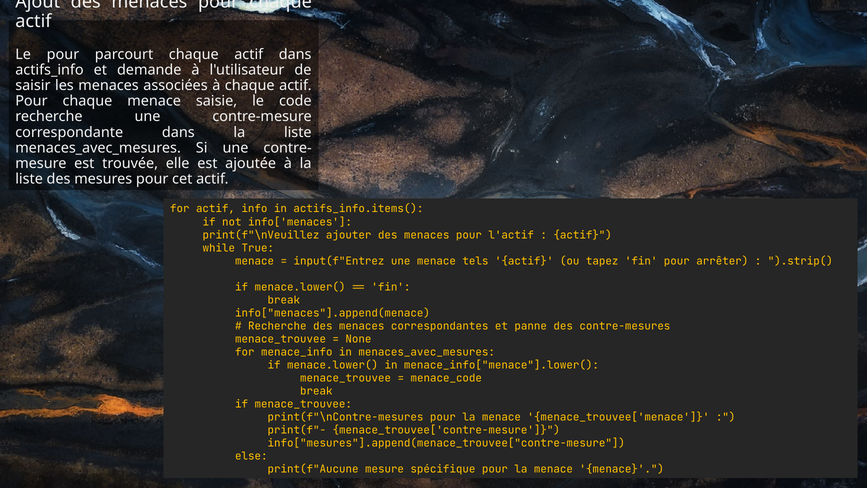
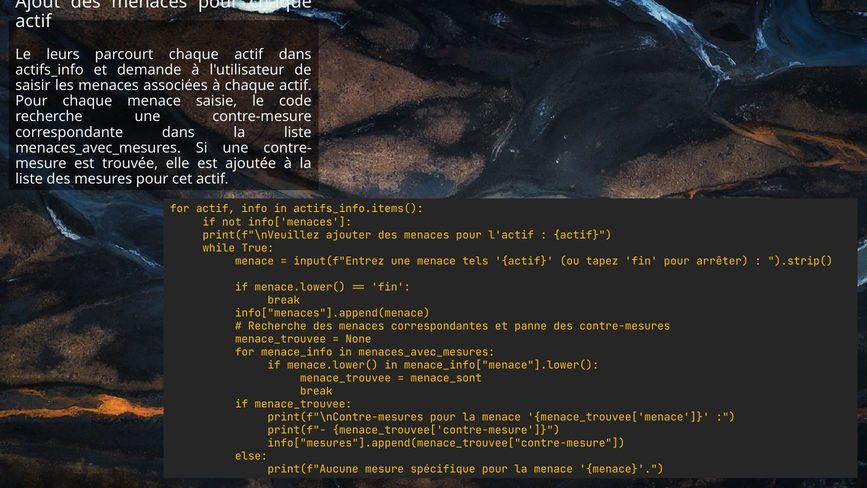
Le pour: pour -> leurs
menace_code: menace_code -> menace_sont
